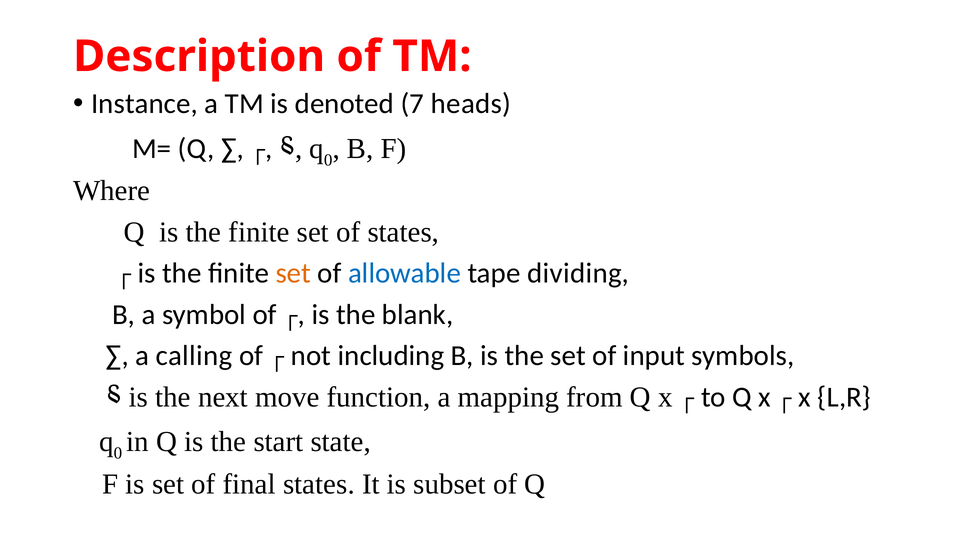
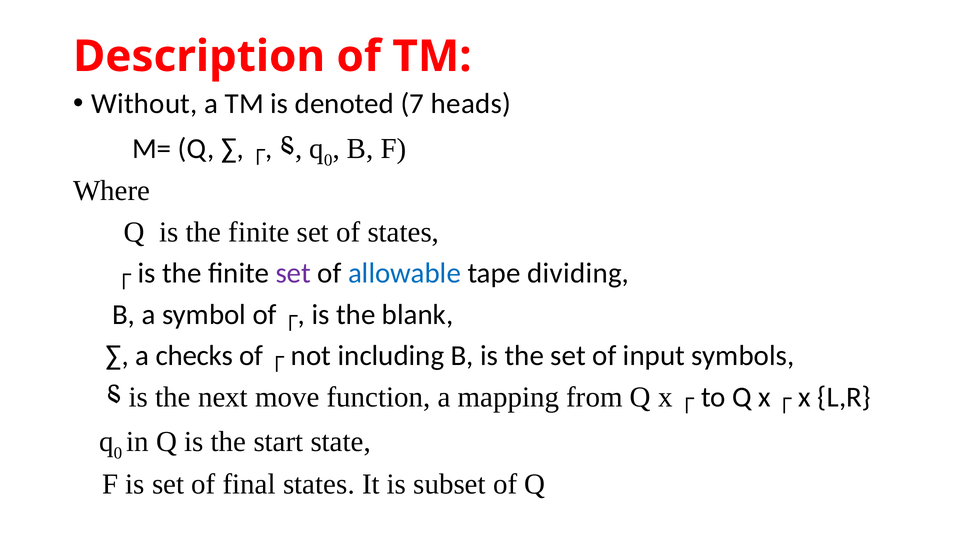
Instance: Instance -> Without
set at (293, 274) colour: orange -> purple
calling: calling -> checks
